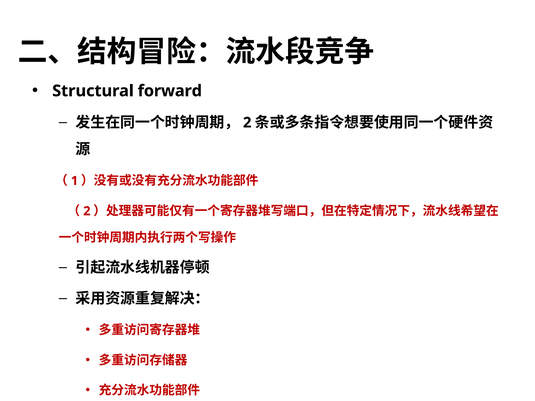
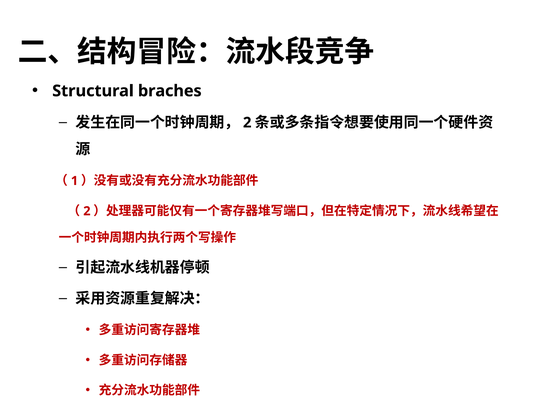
forward: forward -> braches
